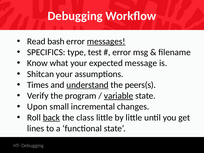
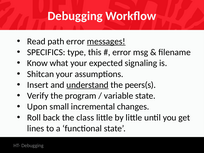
bash: bash -> path
test: test -> this
message: message -> signaling
Times: Times -> Insert
variable underline: present -> none
back underline: present -> none
